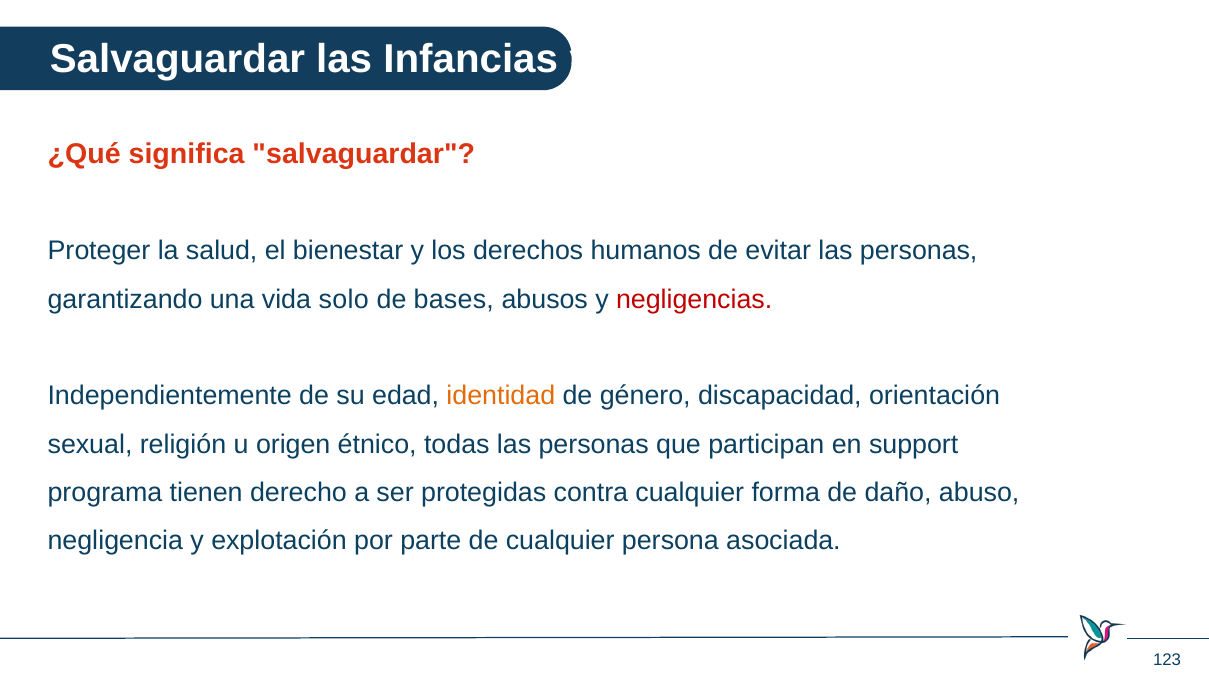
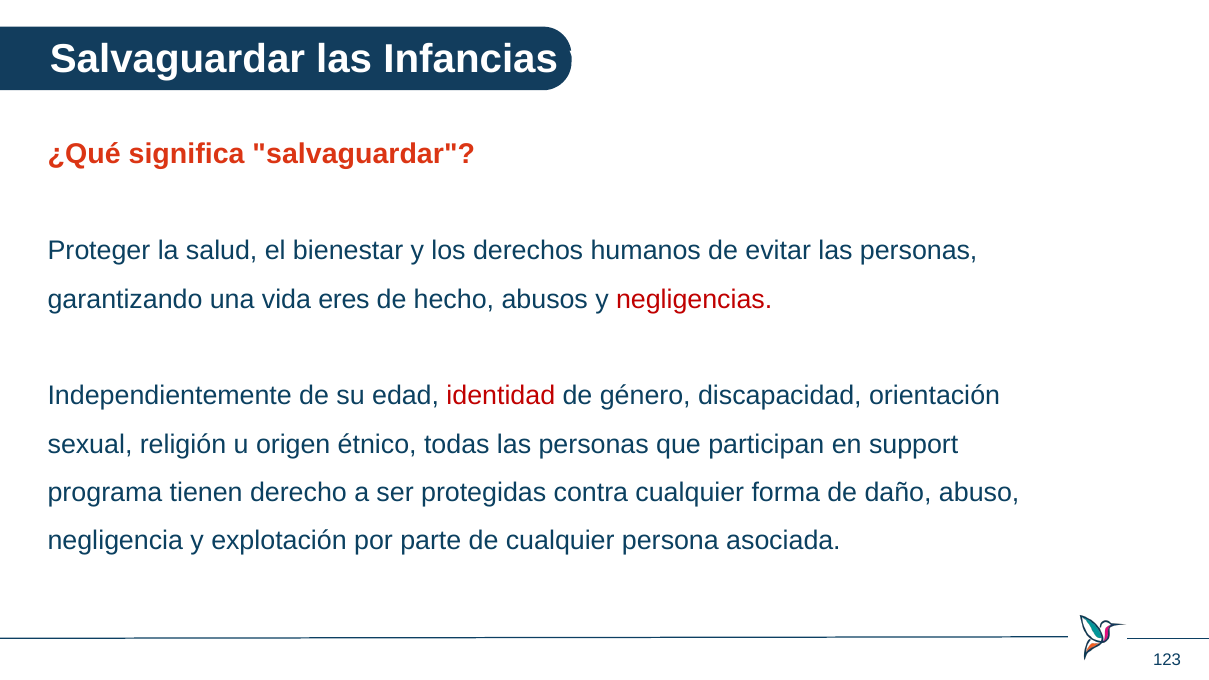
solo: solo -> eres
bases: bases -> hecho
identidad colour: orange -> red
